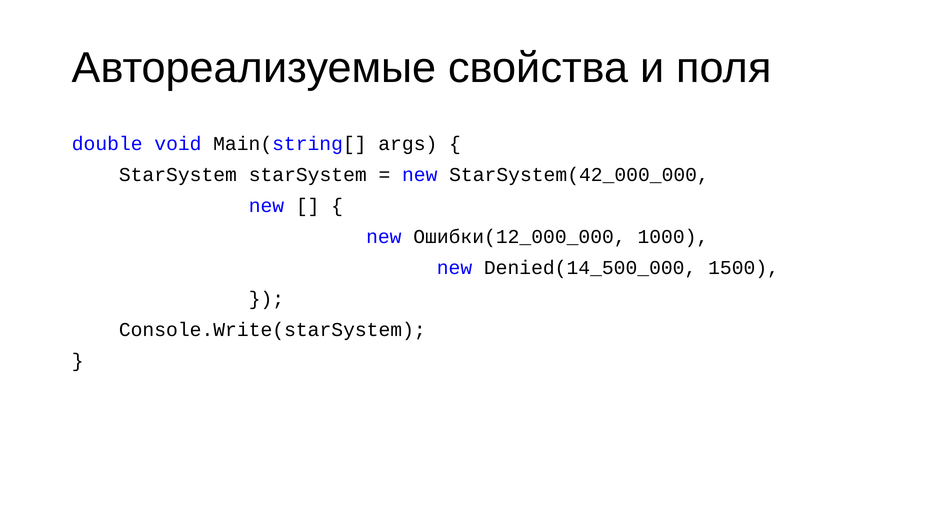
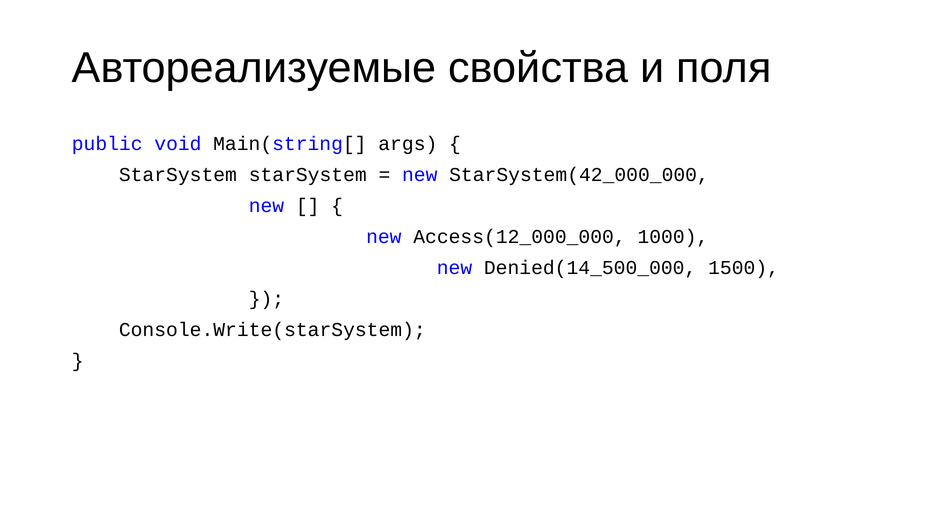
double: double -> public
Ошибки(12_000_000: Ошибки(12_000_000 -> Access(12_000_000
